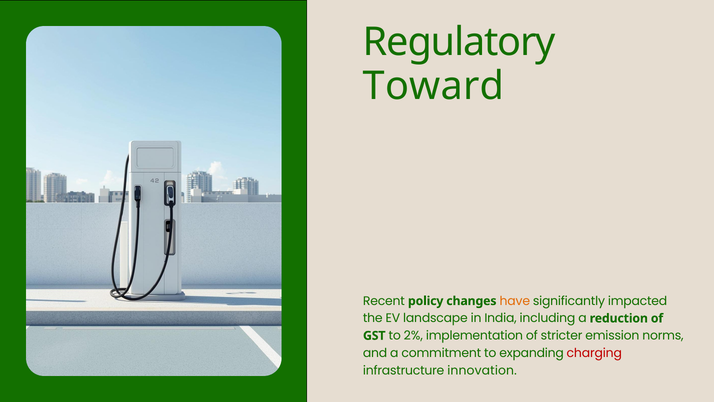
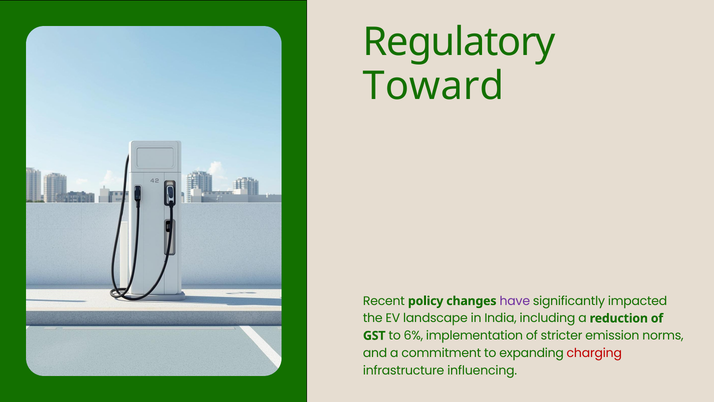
have colour: orange -> purple
2%: 2% -> 6%
innovation: innovation -> influencing
